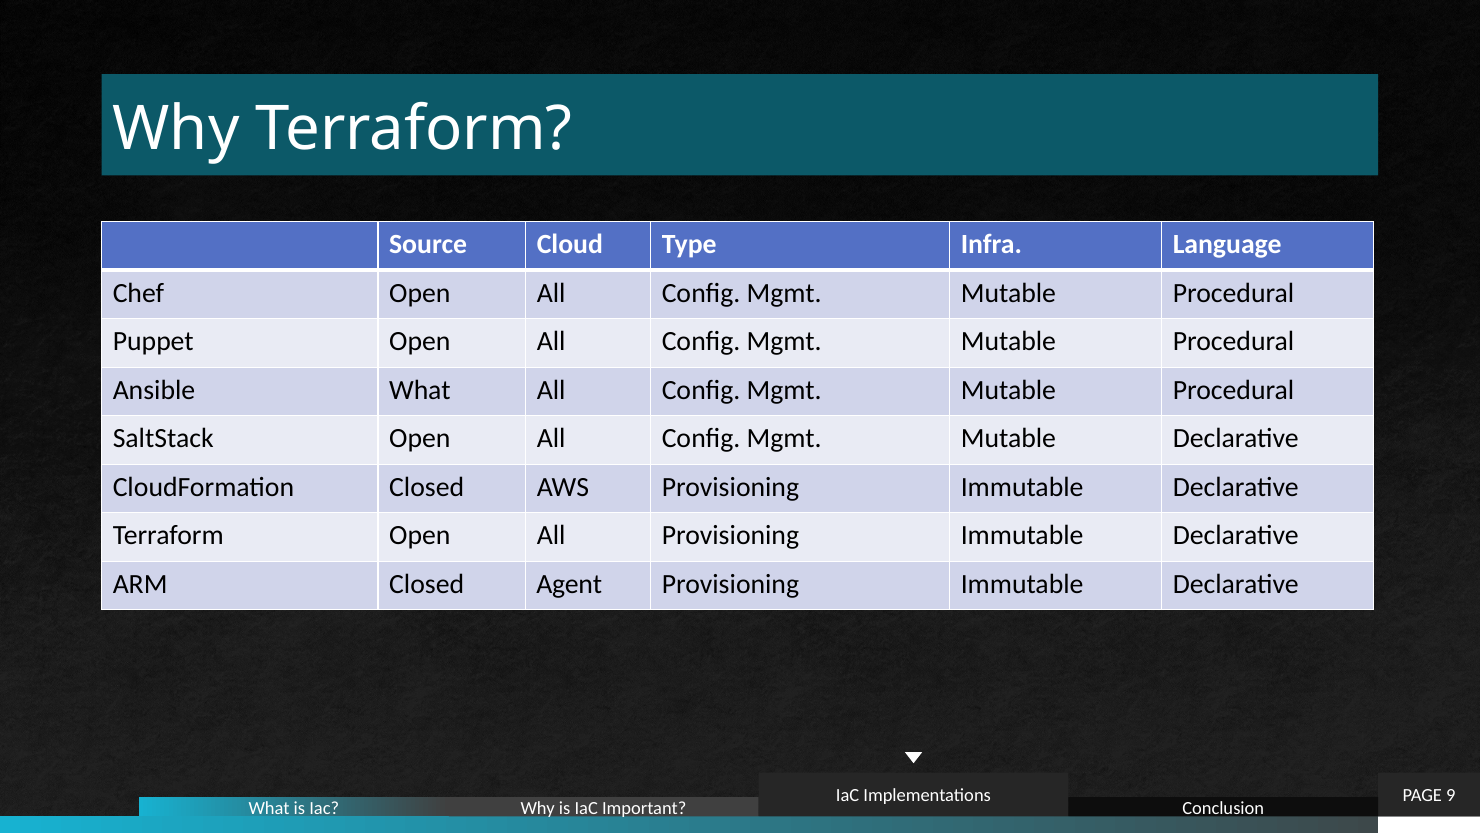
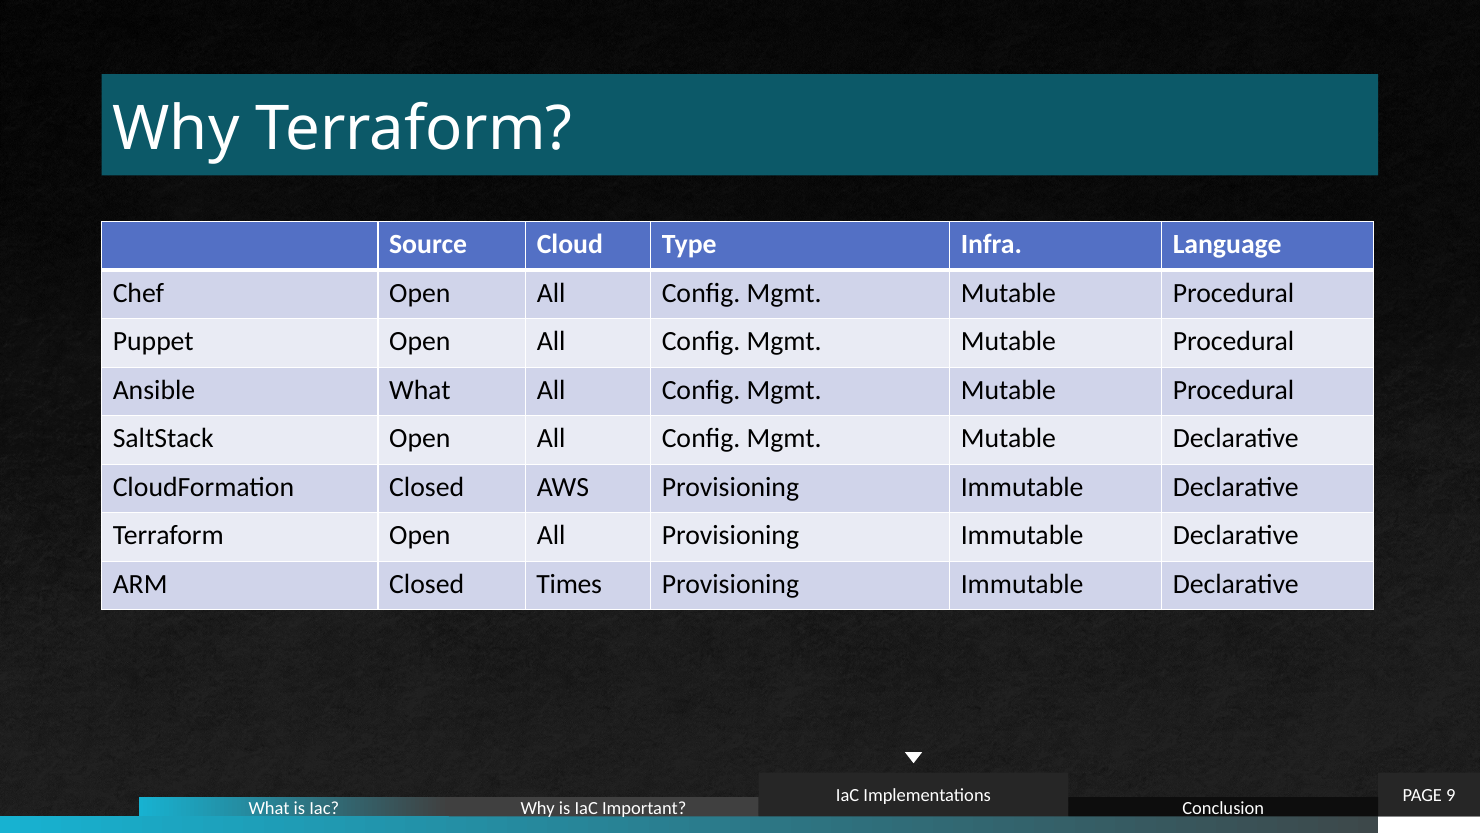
Agent: Agent -> Times
